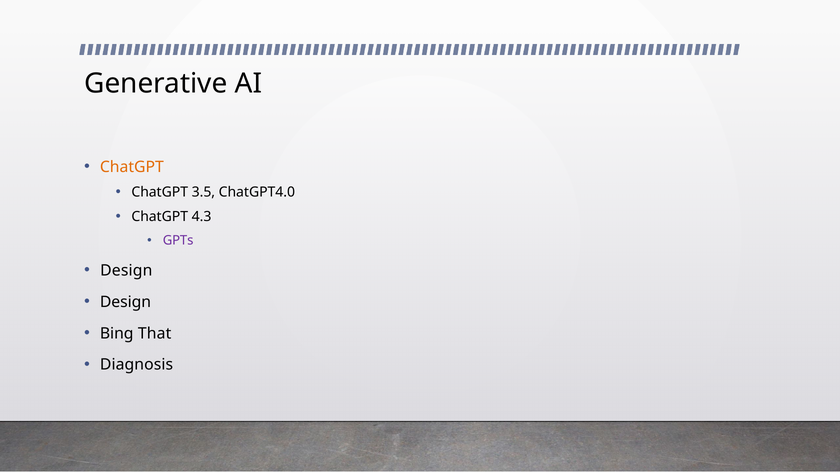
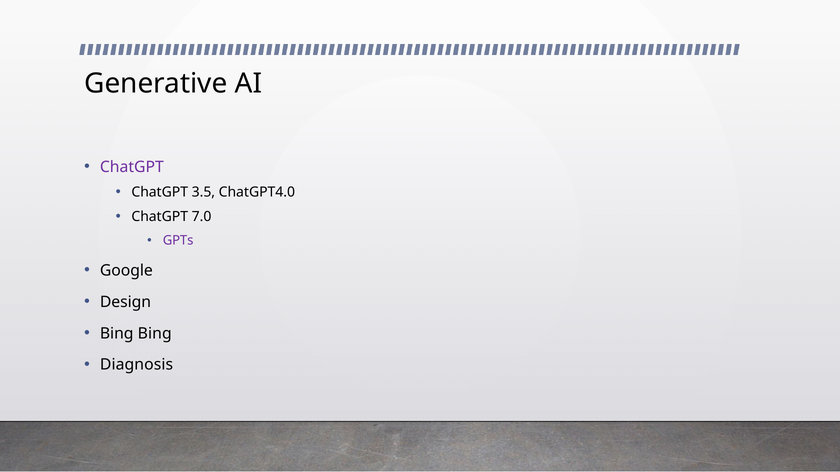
ChatGPT at (132, 167) colour: orange -> purple
4.3: 4.3 -> 7.0
Design at (126, 271): Design -> Google
Bing That: That -> Bing
